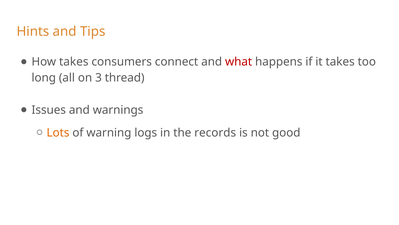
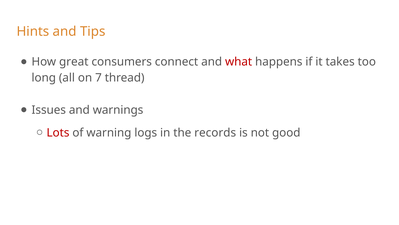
How takes: takes -> great
3: 3 -> 7
Lots colour: orange -> red
